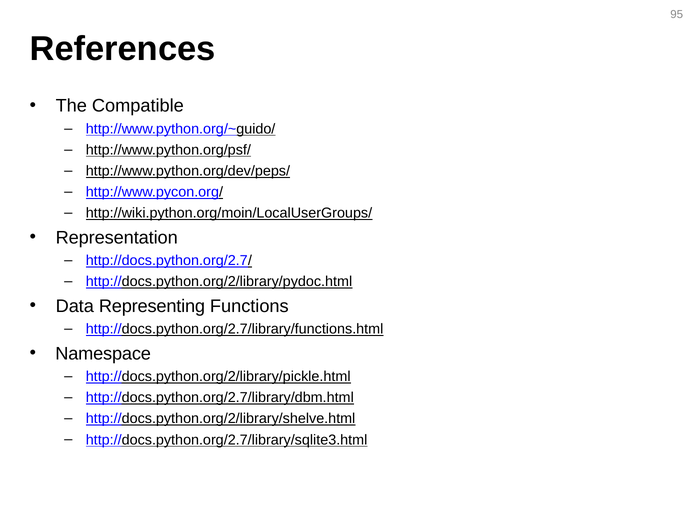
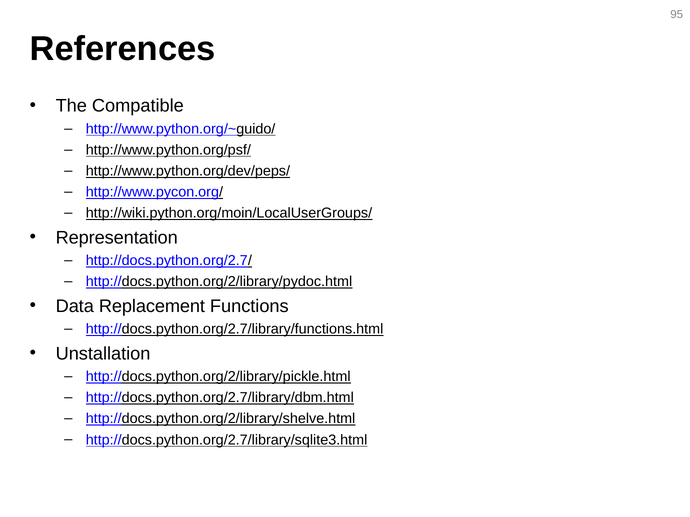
Representing: Representing -> Replacement
Namespace: Namespace -> Unstallation
